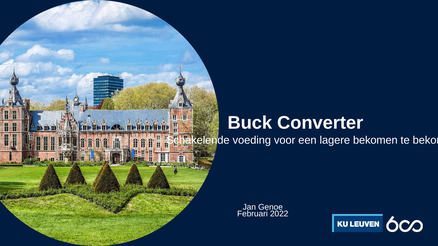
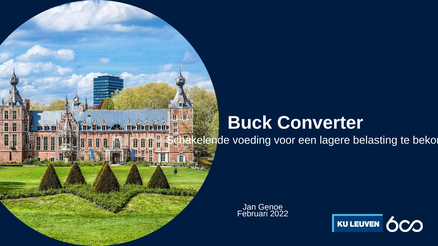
lagere bekomen: bekomen -> belasting
